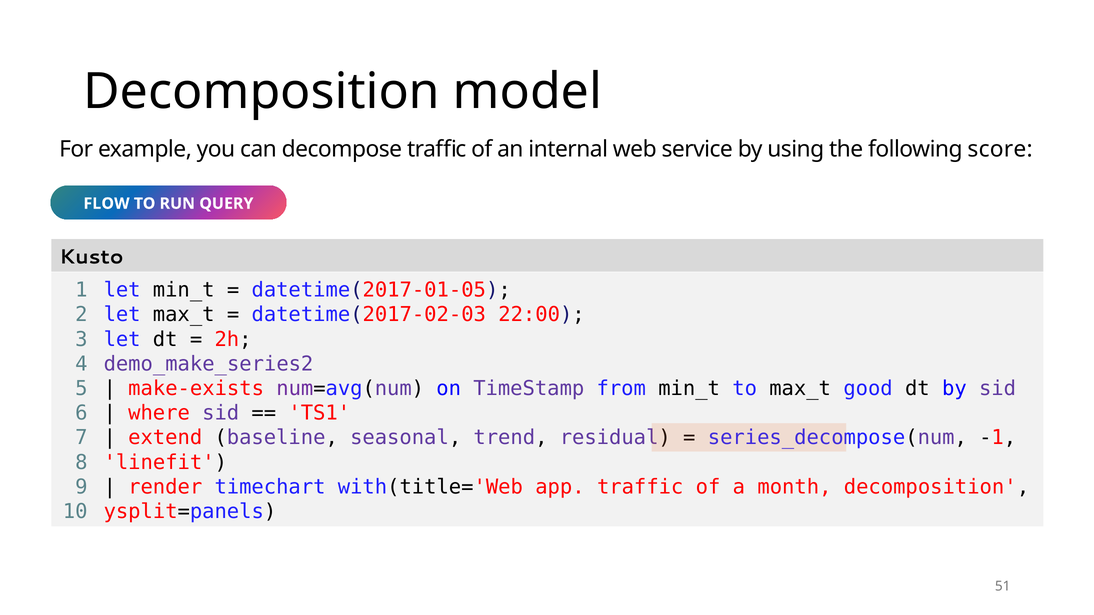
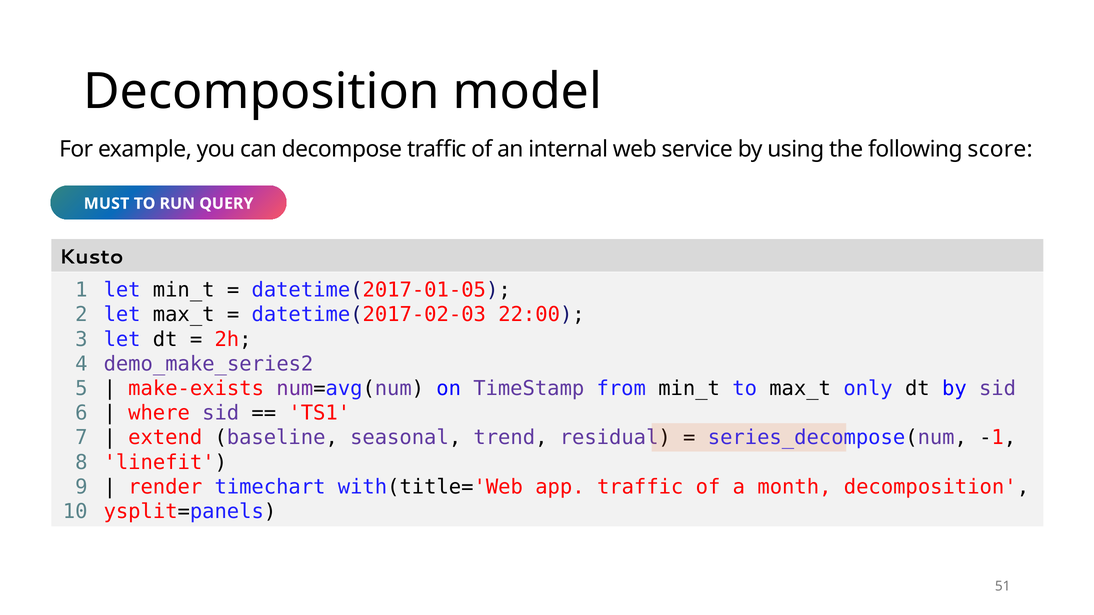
FLOW: FLOW -> MUST
good: good -> only
